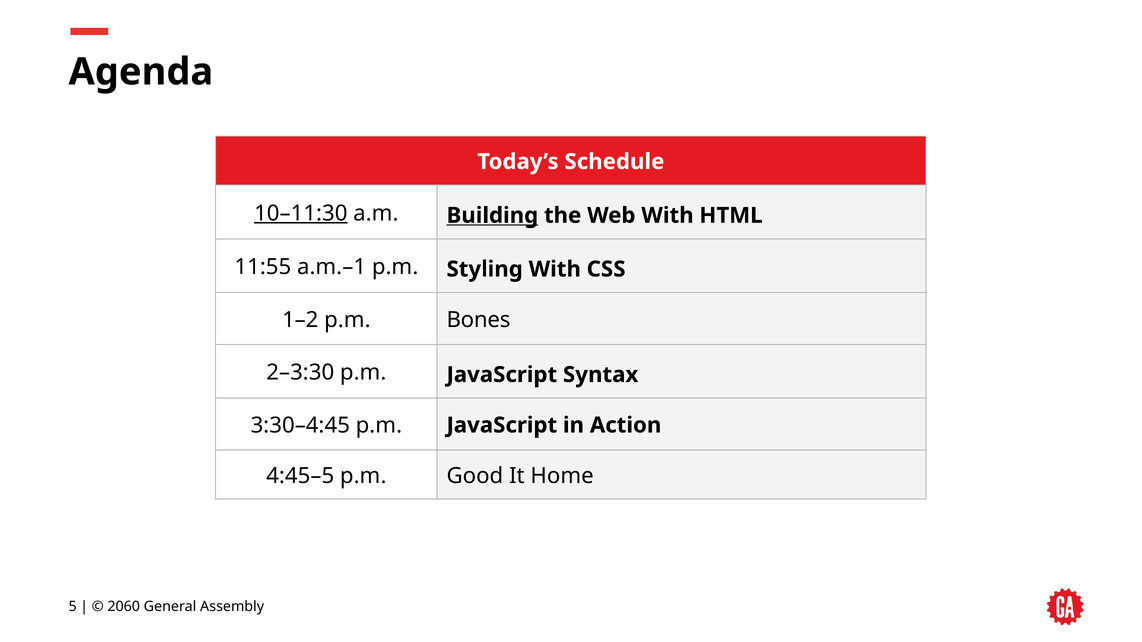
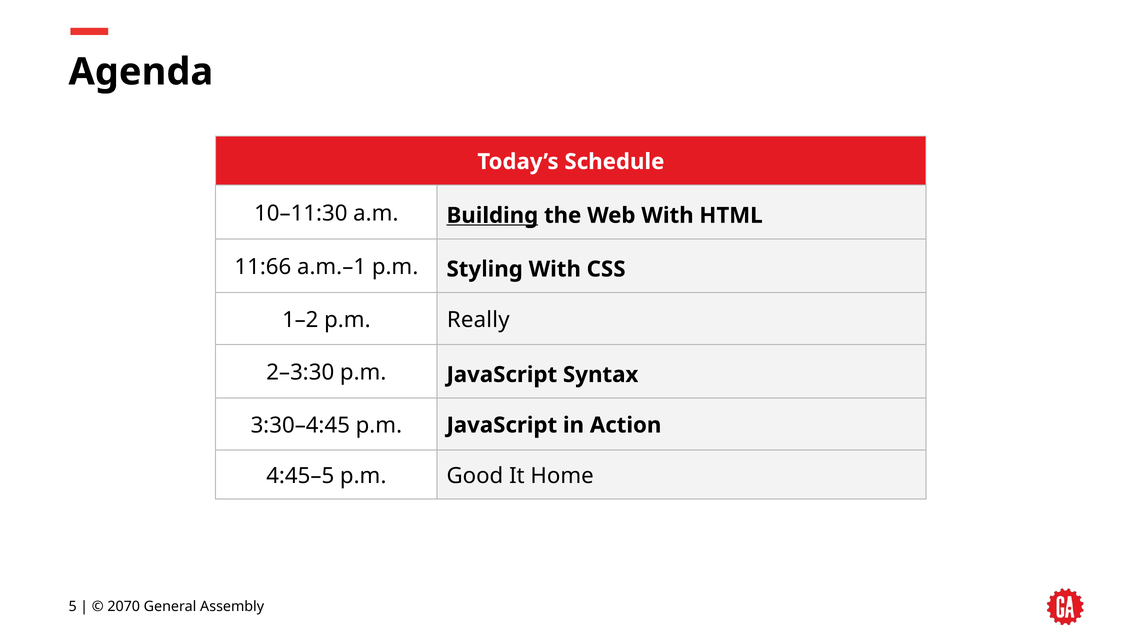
10–11:30 underline: present -> none
11:55: 11:55 -> 11:66
Bones: Bones -> Really
2060: 2060 -> 2070
